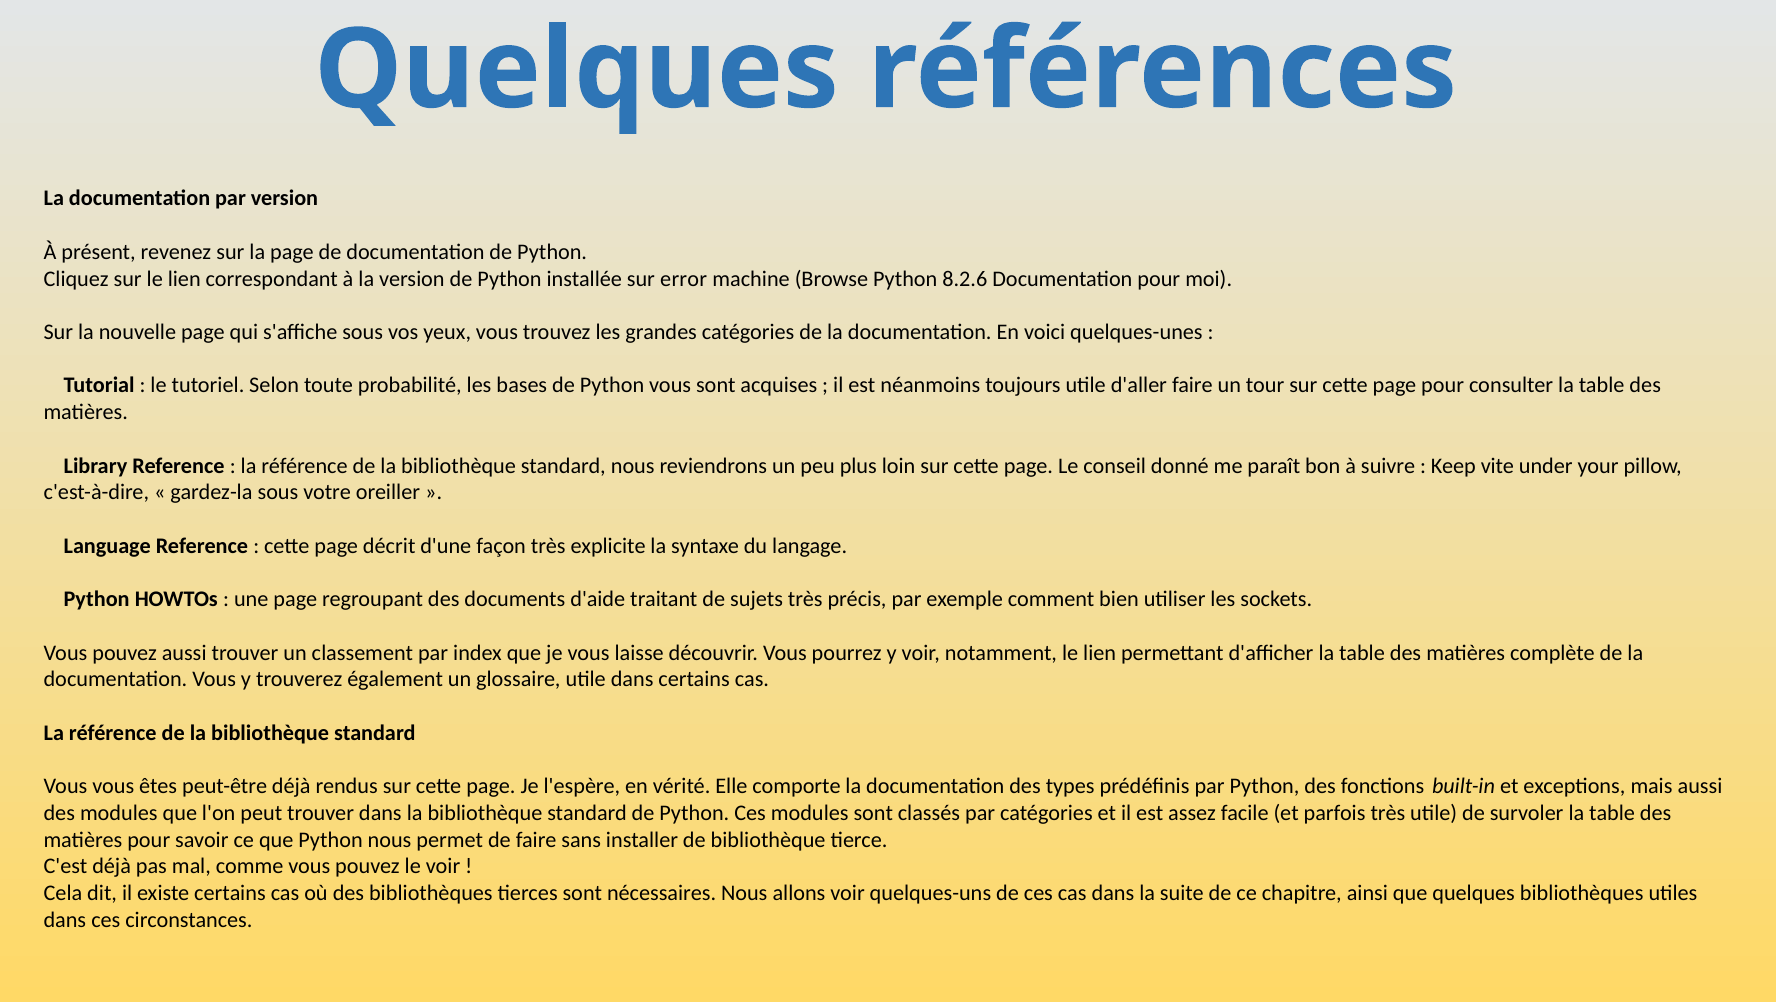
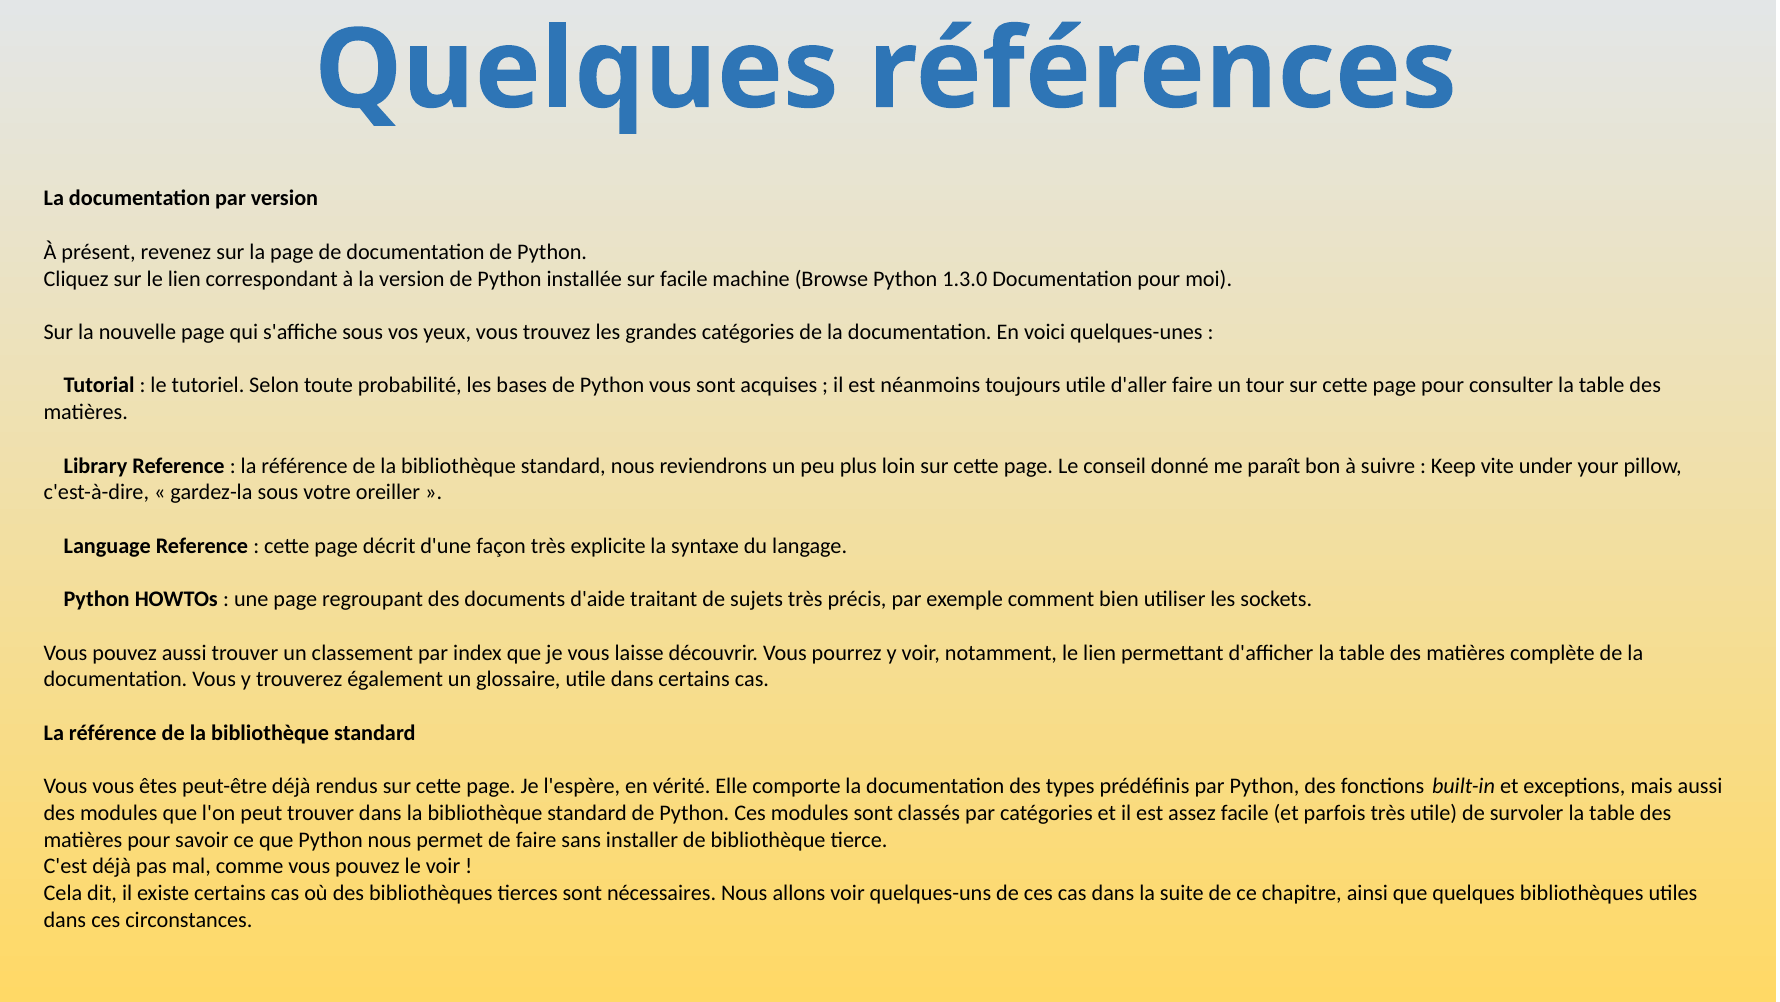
sur error: error -> facile
8.2.6: 8.2.6 -> 1.3.0
